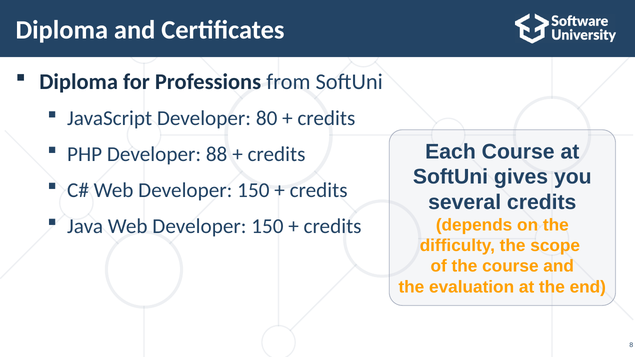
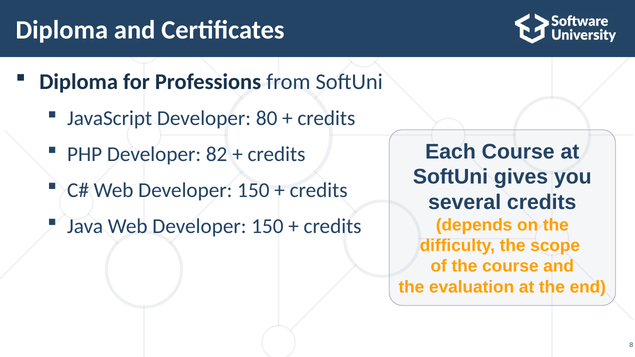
88: 88 -> 82
